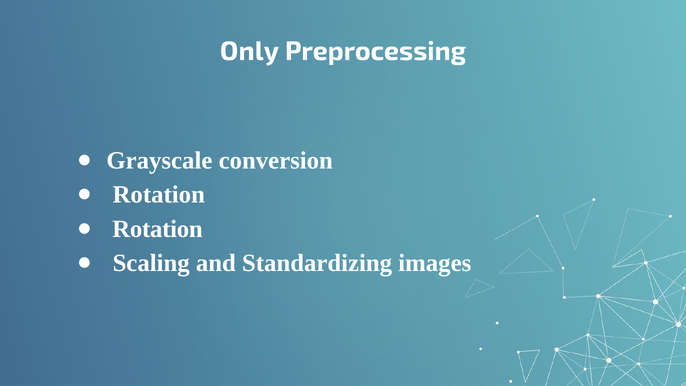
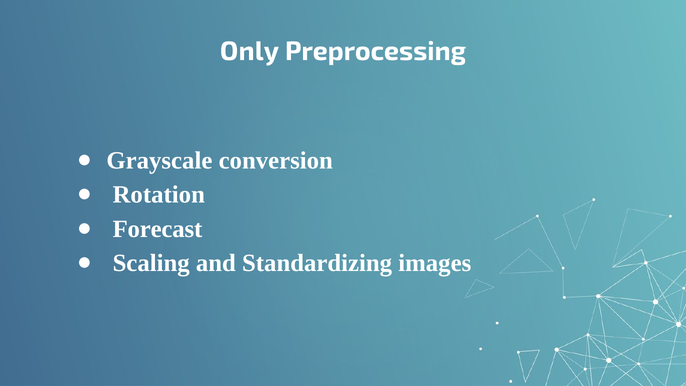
Rotation at (158, 229): Rotation -> Forecast
